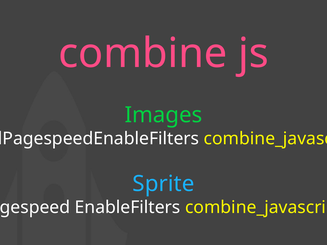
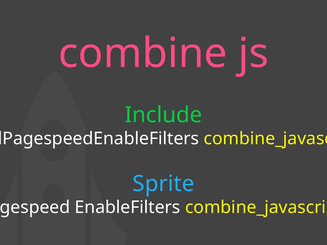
Images: Images -> Include
